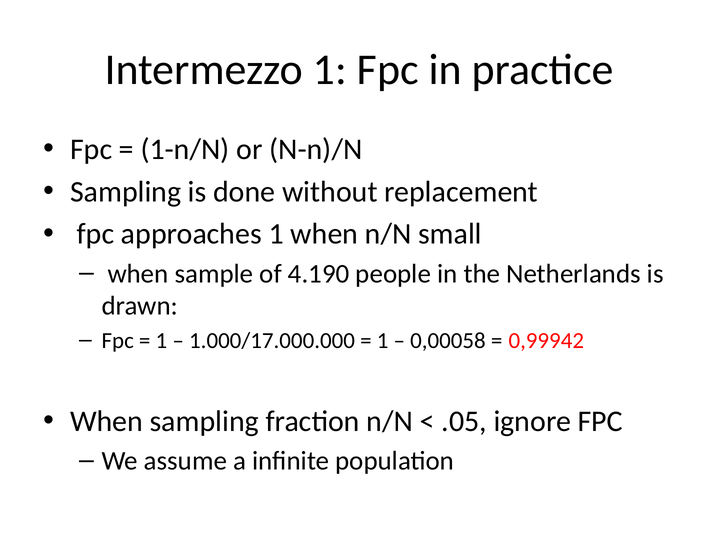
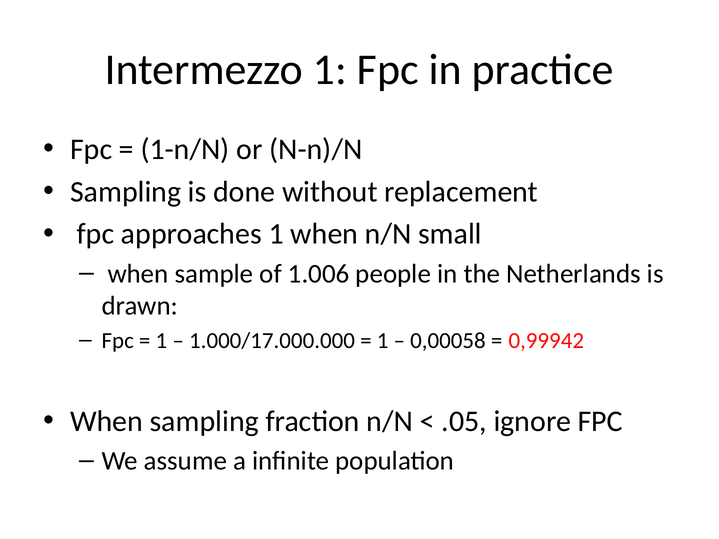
4.190: 4.190 -> 1.006
